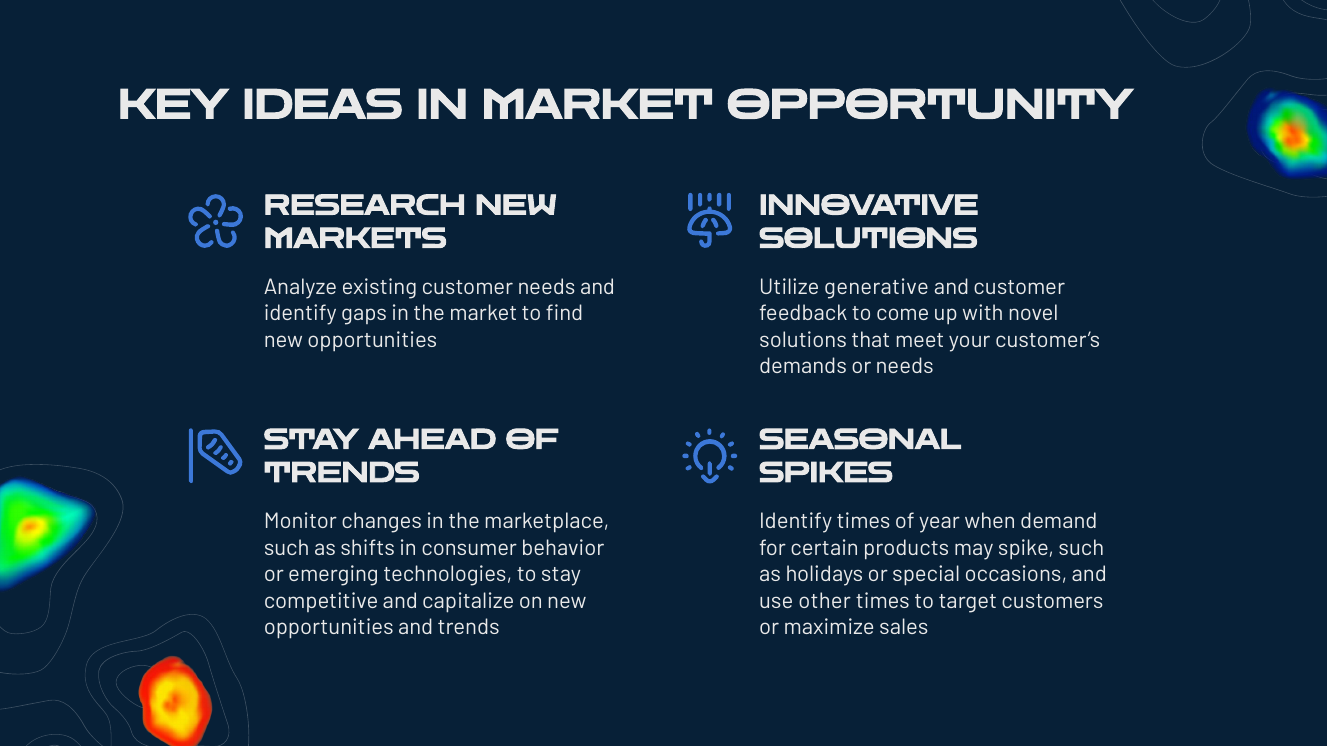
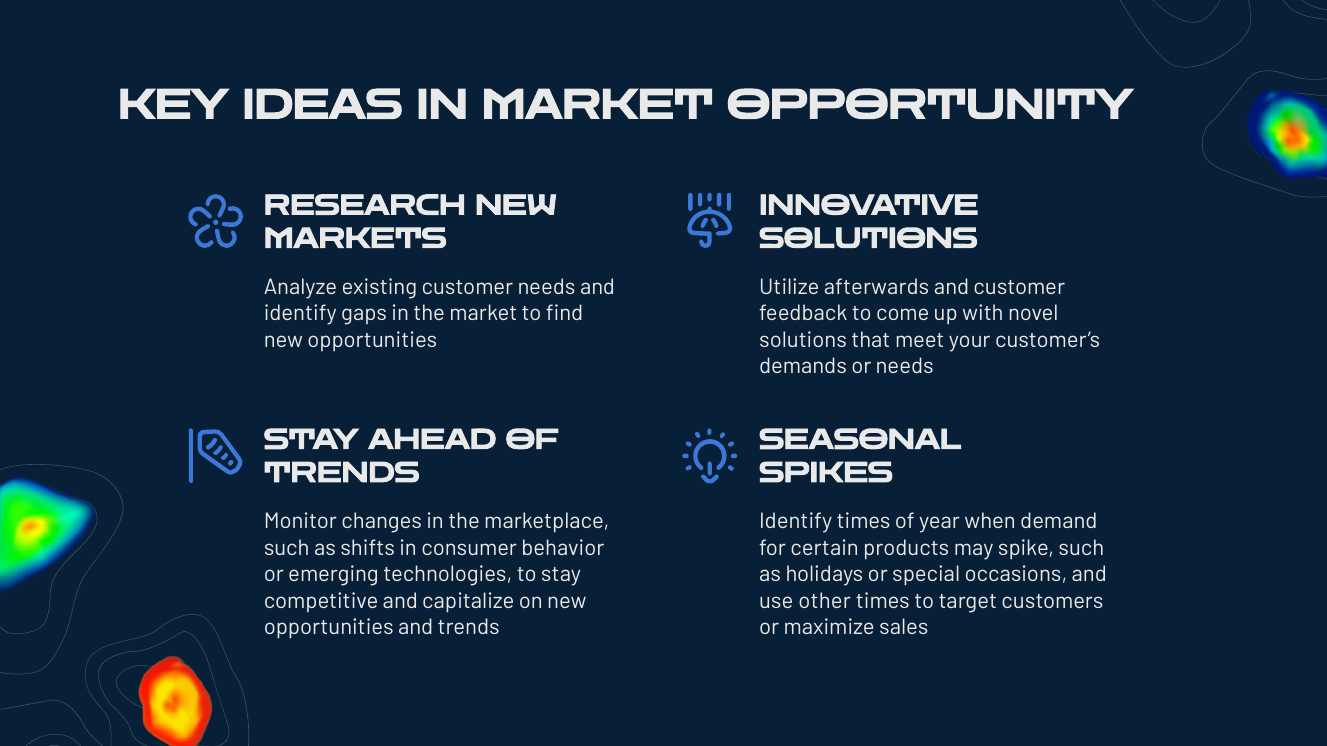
generative: generative -> afterwards
